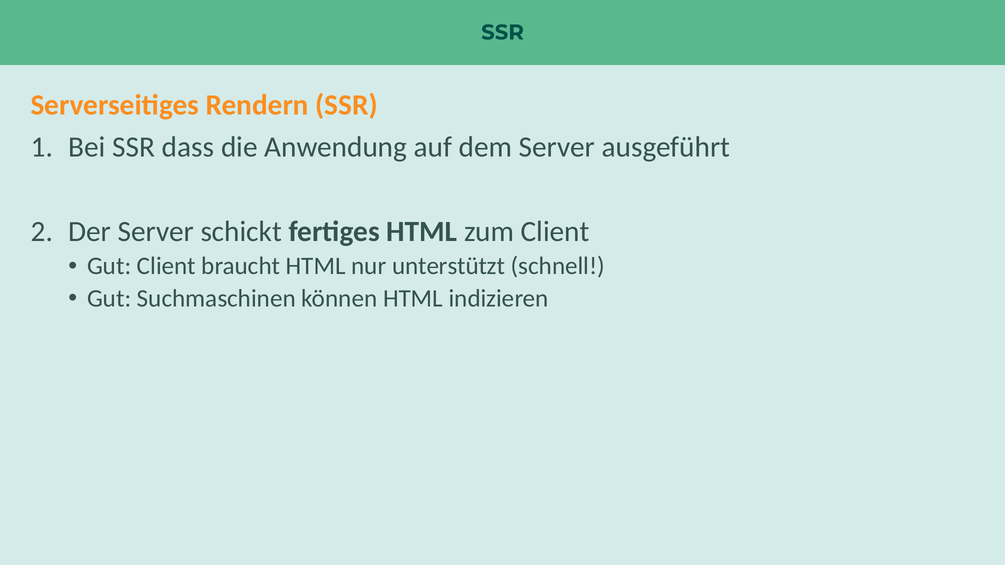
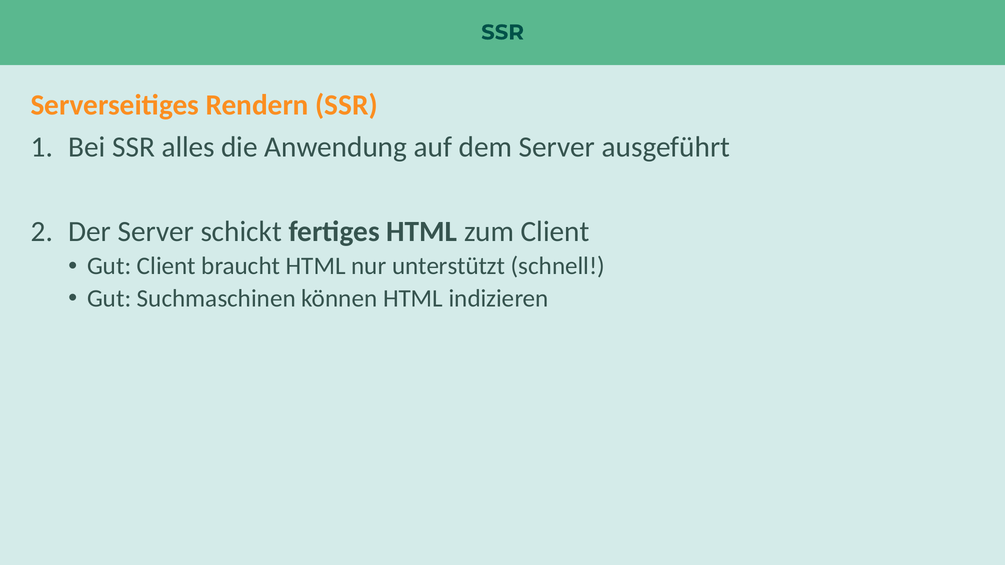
dass: dass -> alles
